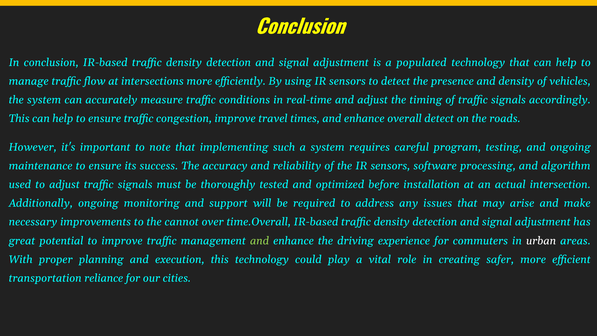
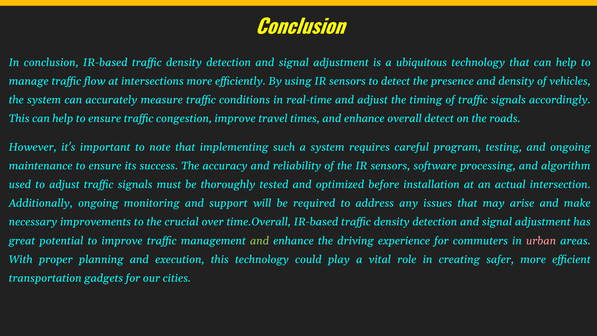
populated: populated -> ubiquitous
cannot: cannot -> crucial
urban colour: white -> pink
reliance: reliance -> gadgets
